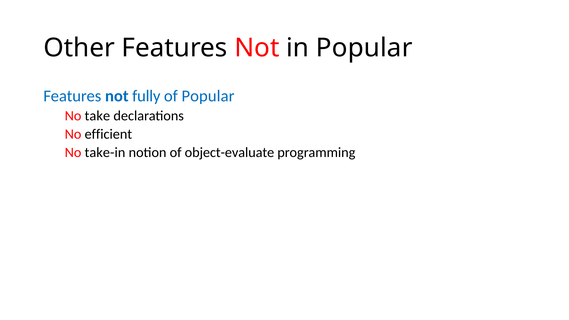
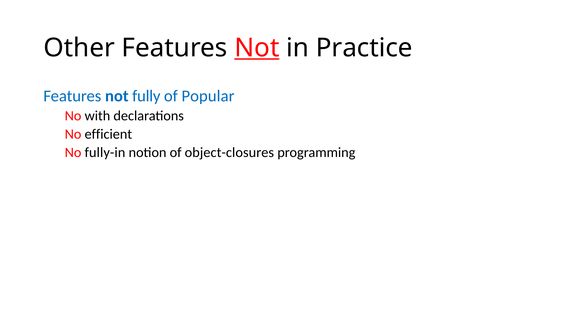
Not at (257, 48) underline: none -> present
in Popular: Popular -> Practice
take: take -> with
take-in: take-in -> fully-in
object-evaluate: object-evaluate -> object-closures
